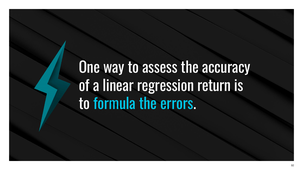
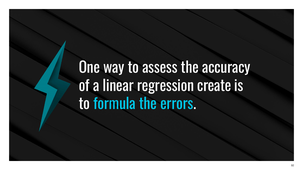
return: return -> create
